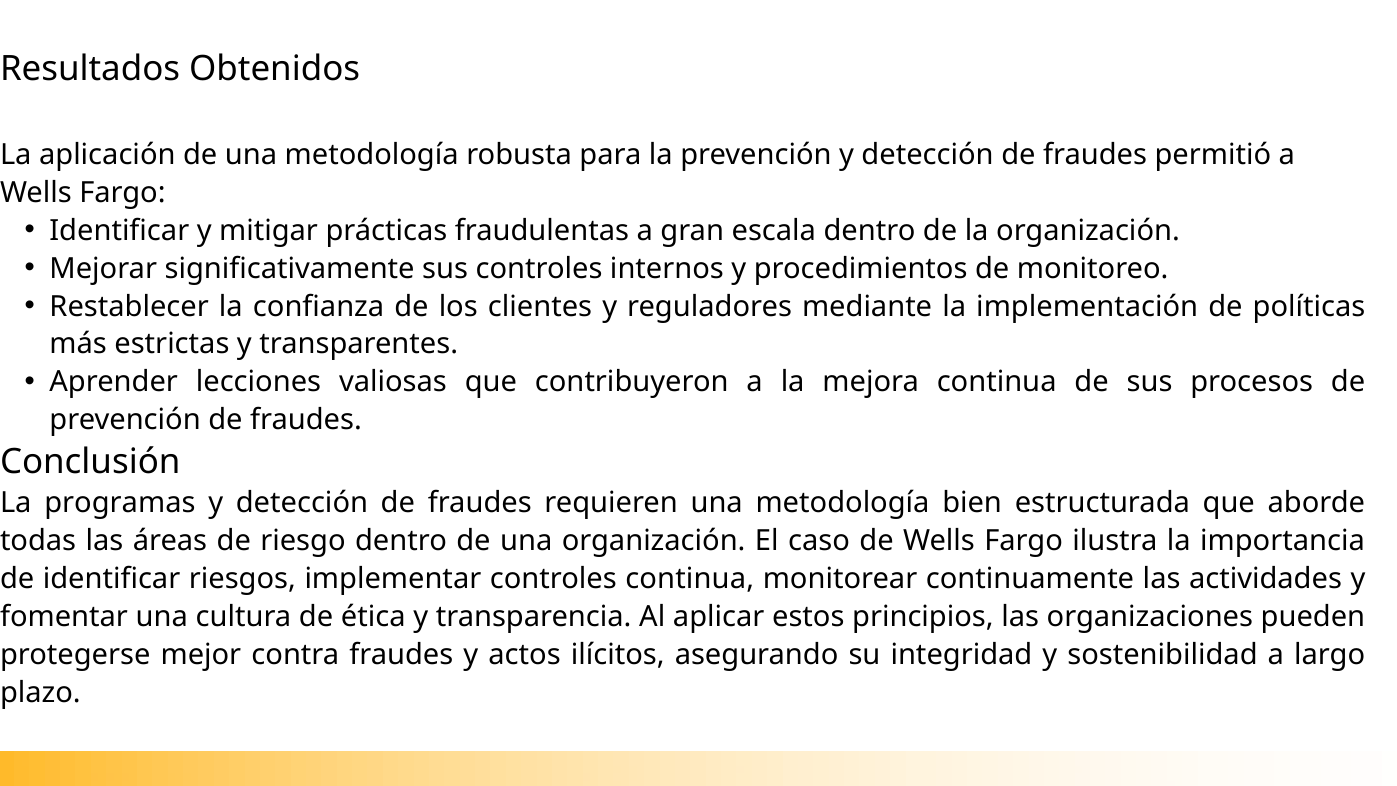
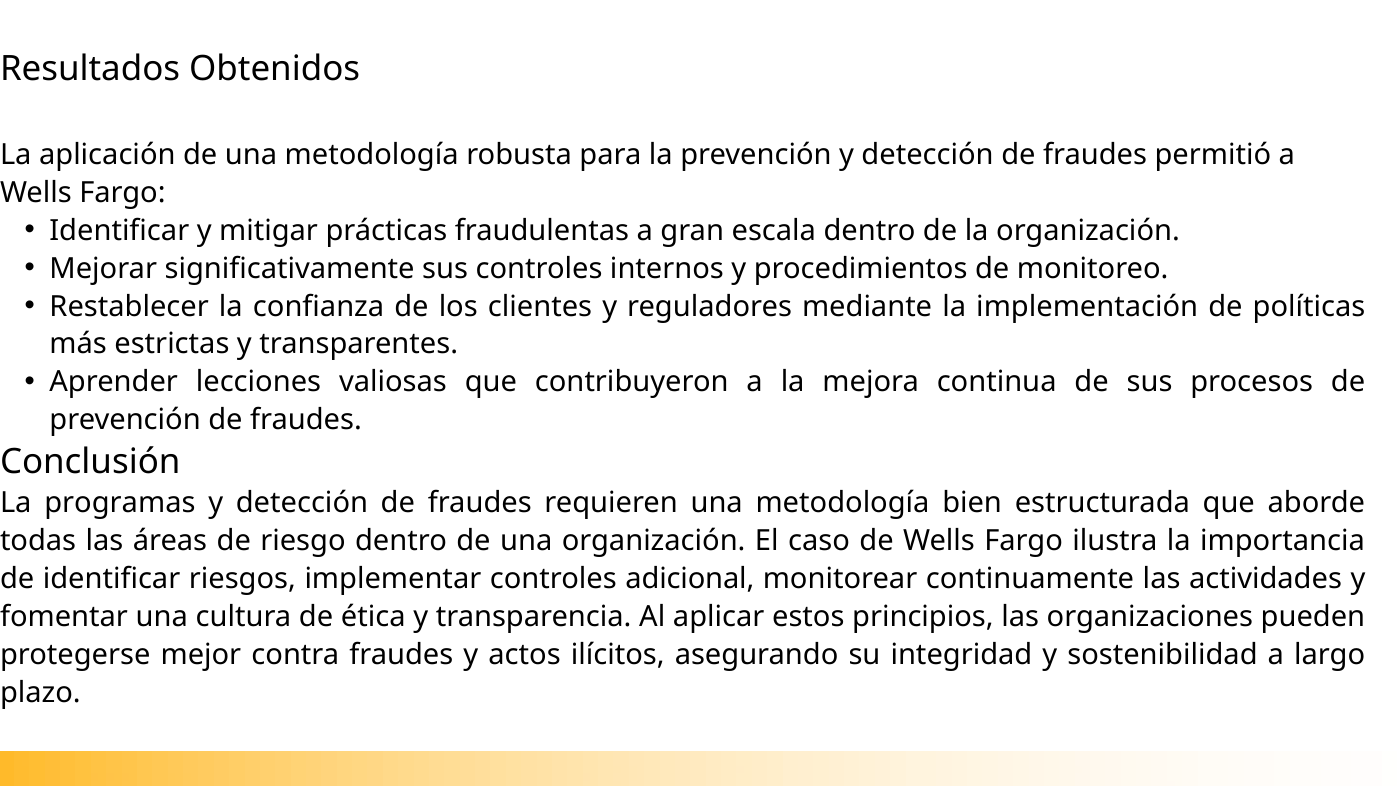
controles continua: continua -> adicional
